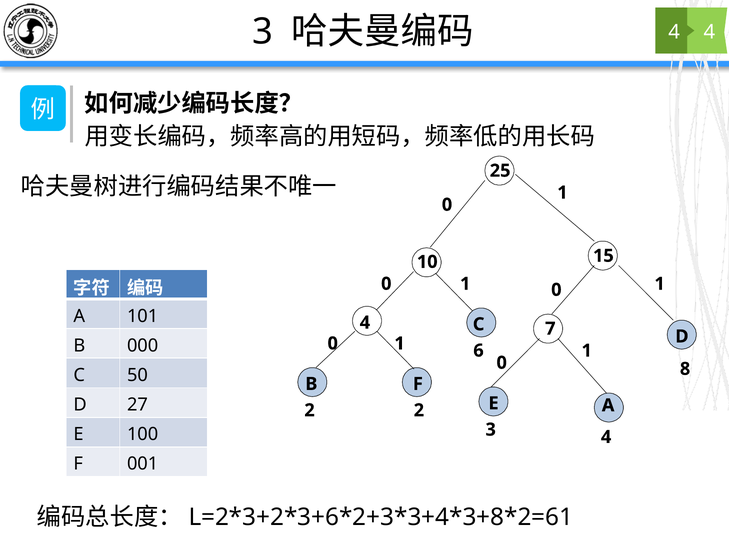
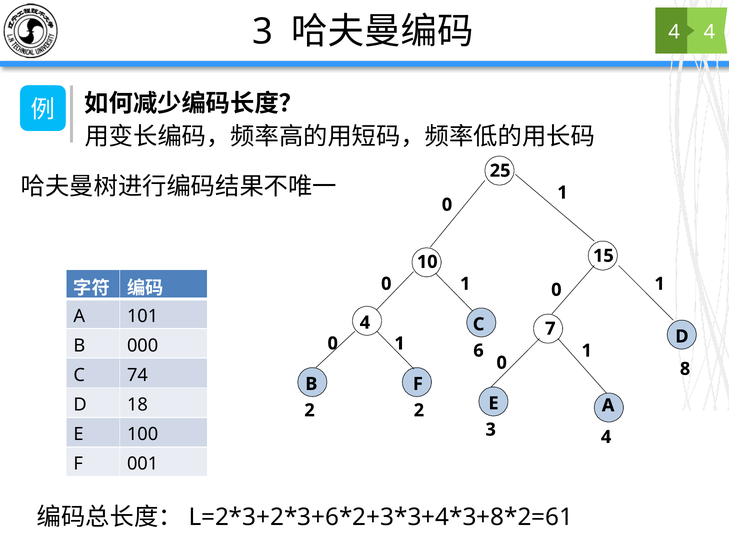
50: 50 -> 74
27: 27 -> 18
